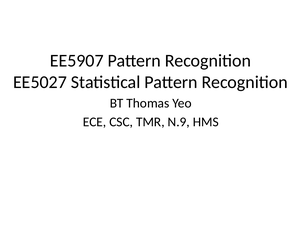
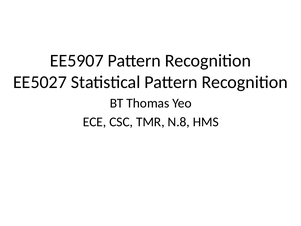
N.9: N.9 -> N.8
